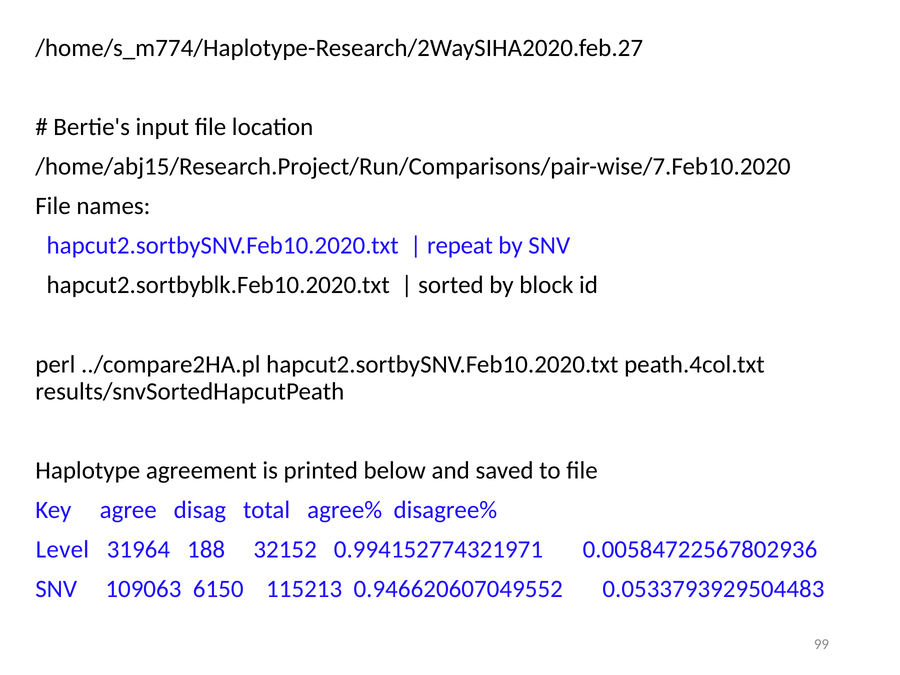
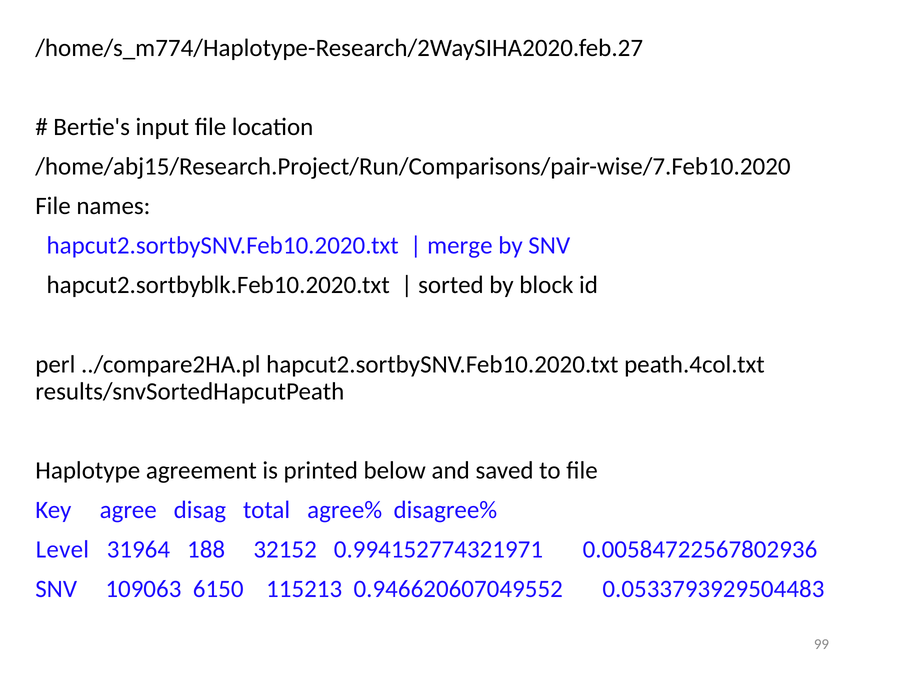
repeat: repeat -> merge
